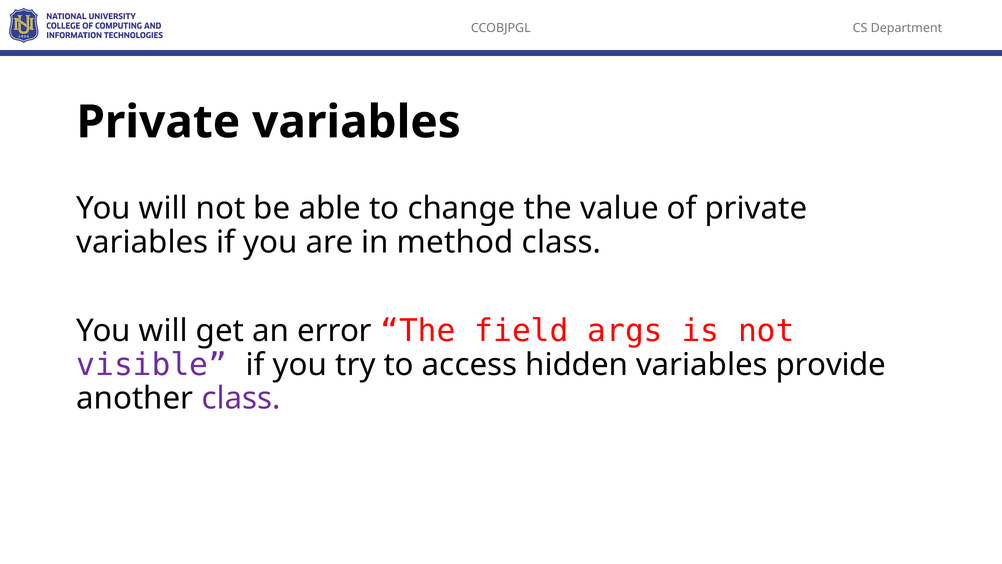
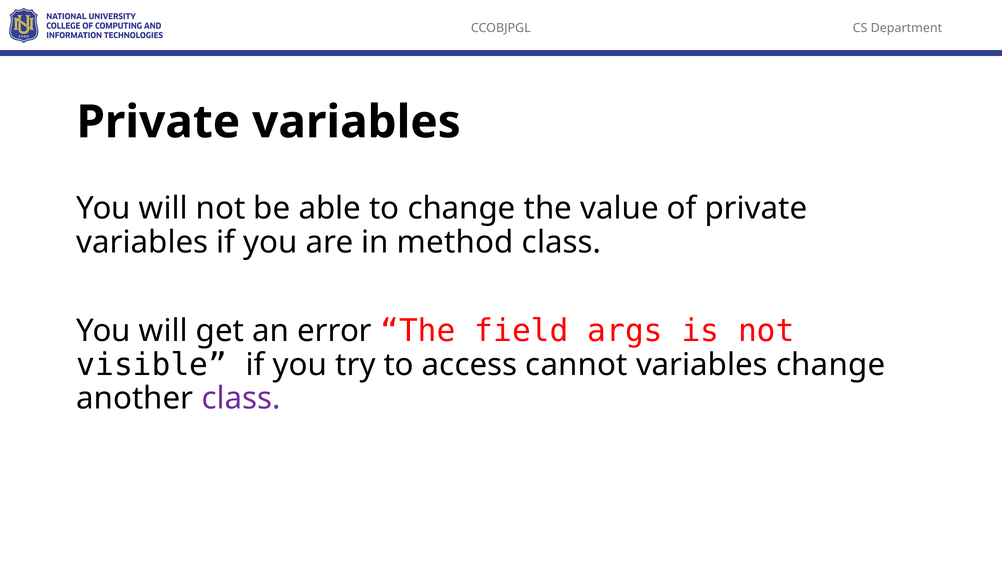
visible colour: purple -> black
hidden: hidden -> cannot
variables provide: provide -> change
